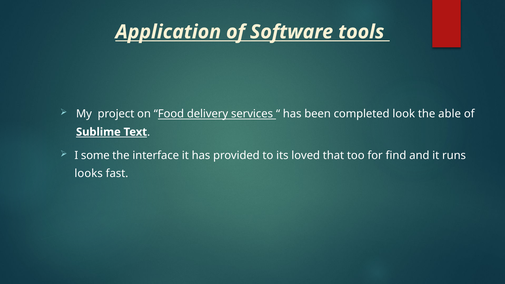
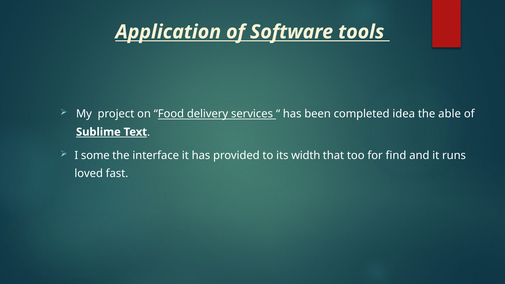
look: look -> idea
loved: loved -> width
looks: looks -> loved
